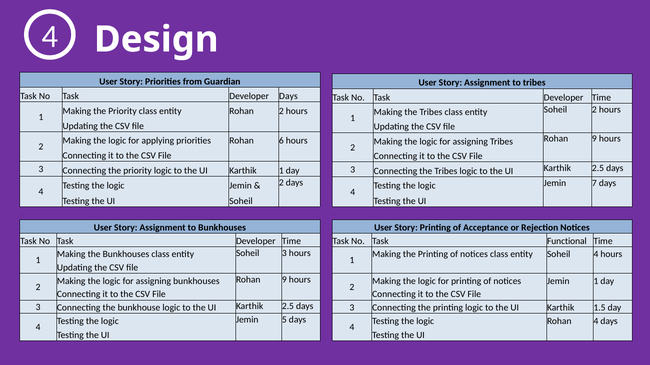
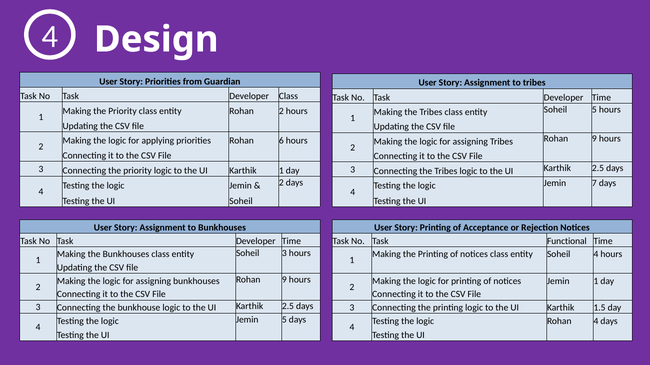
Developer Days: Days -> Class
Soheil 2: 2 -> 5
